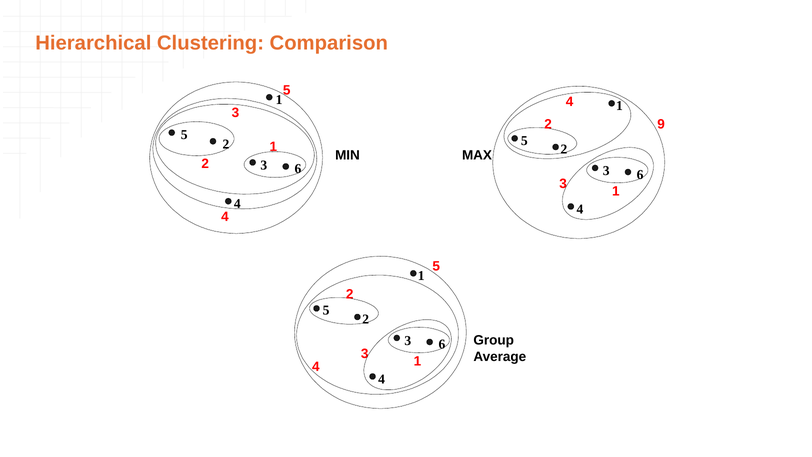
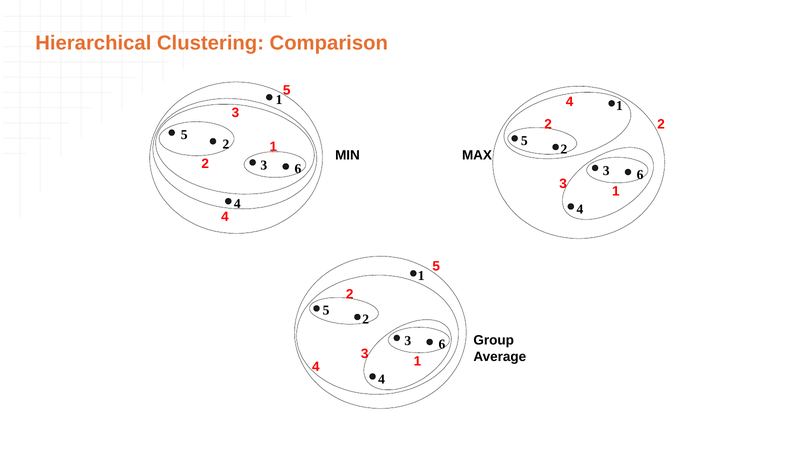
2 9: 9 -> 2
